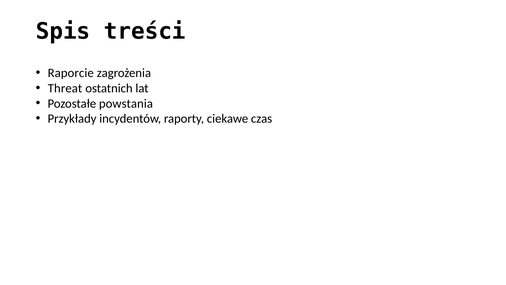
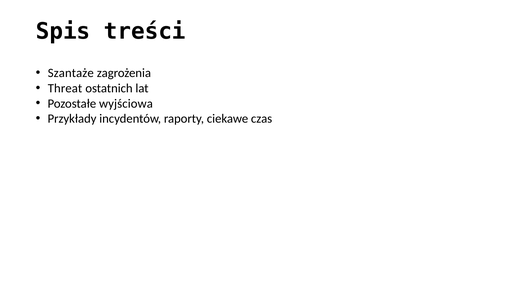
Raporcie: Raporcie -> Szantaże
powstania: powstania -> wyjściowa
